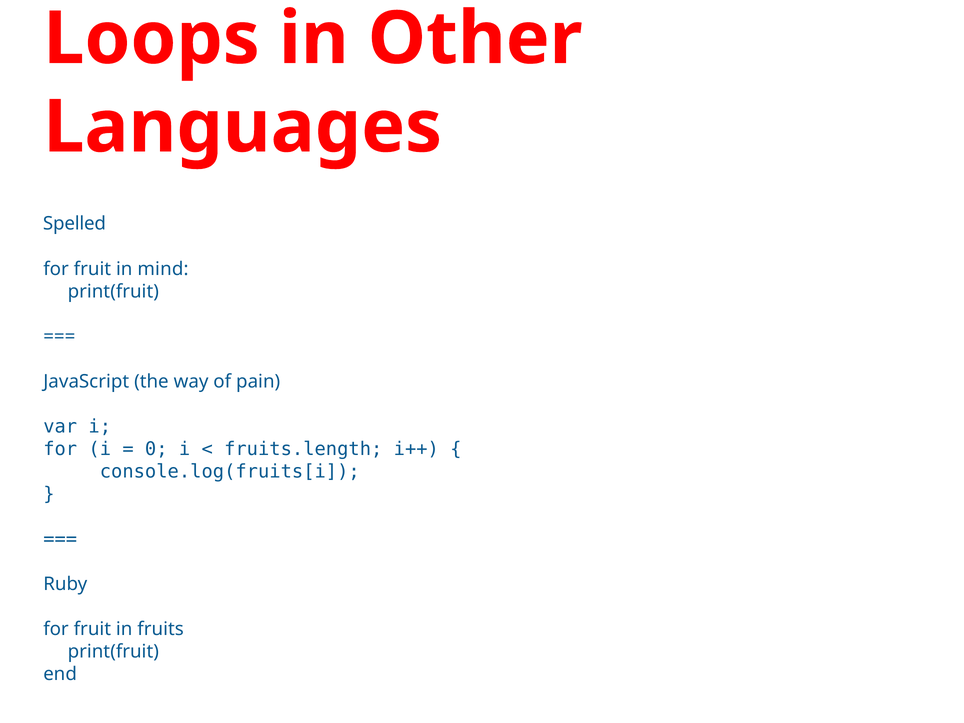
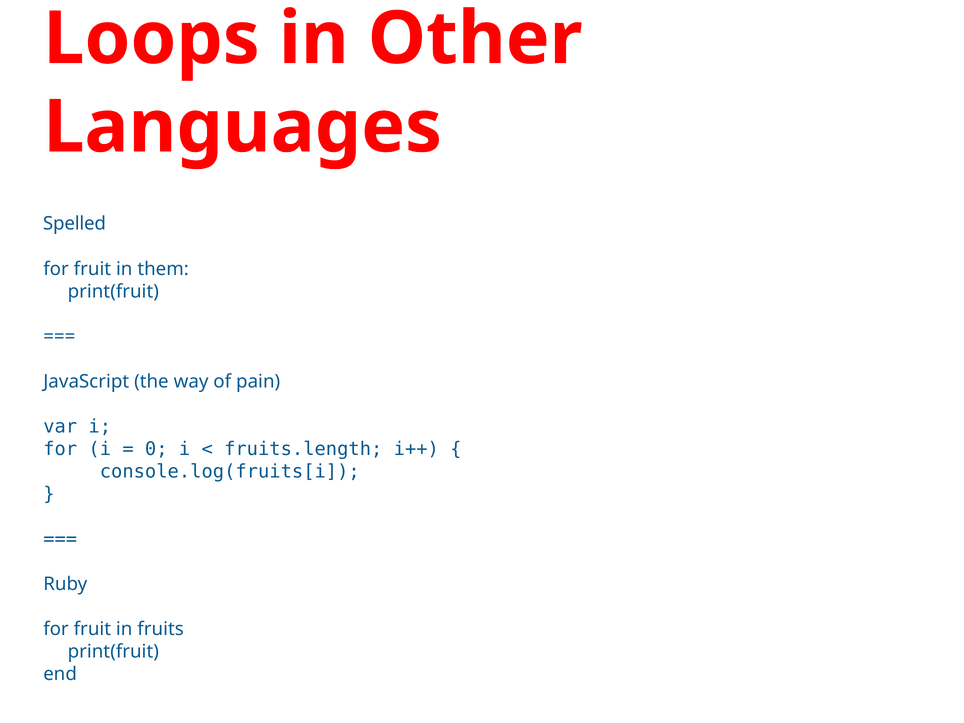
mind: mind -> them
